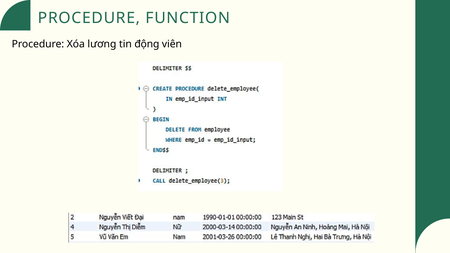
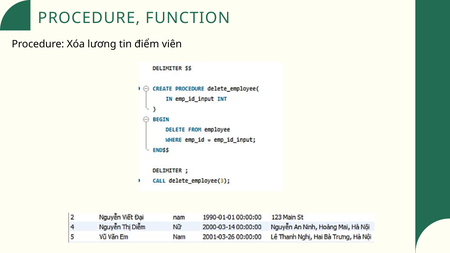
động: động -> điểm
